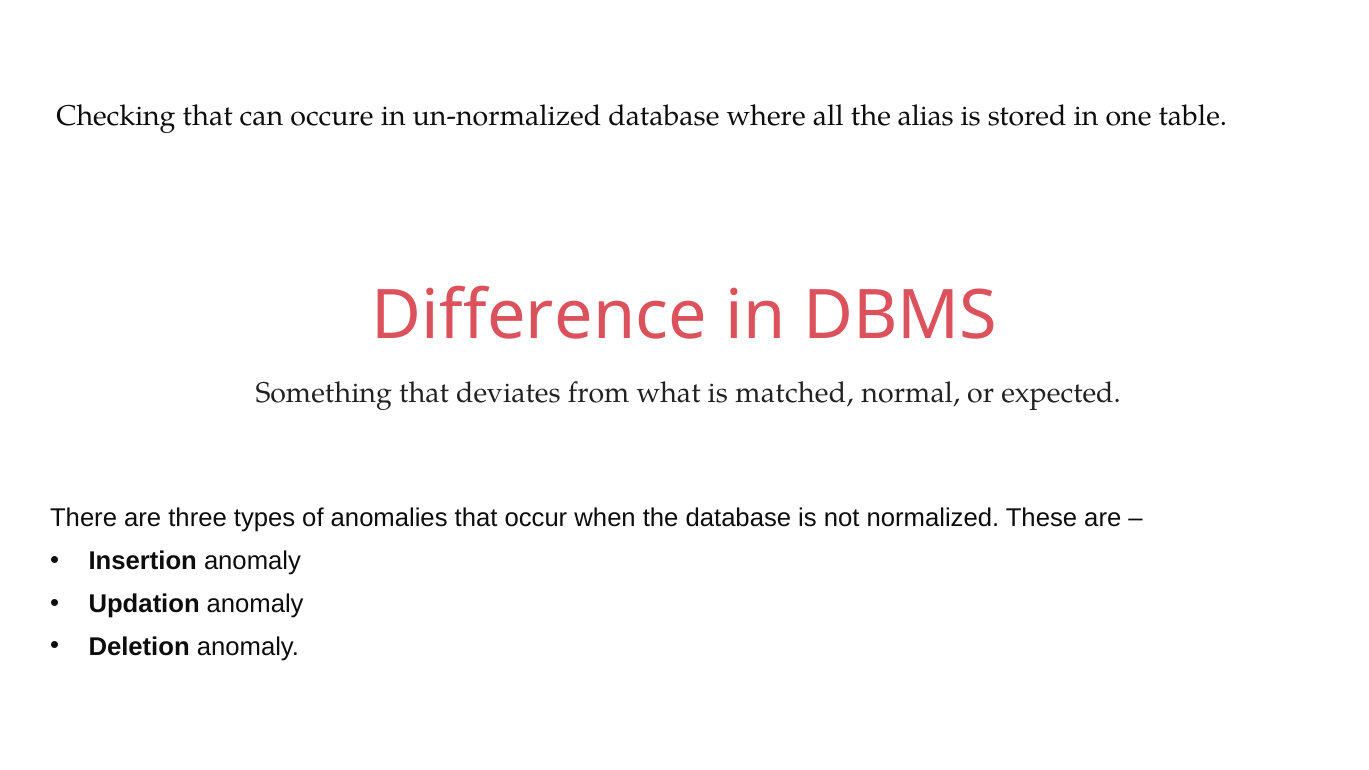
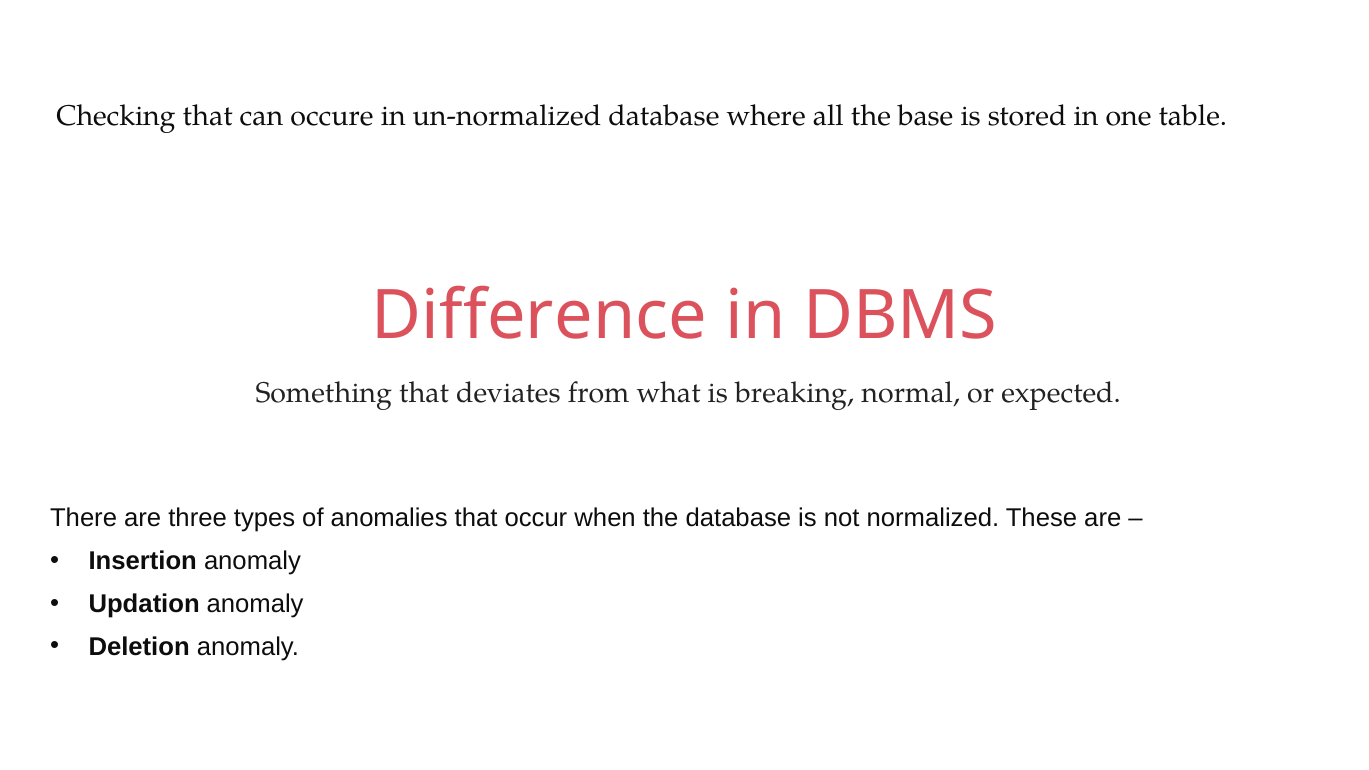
alias: alias -> base
matched: matched -> breaking
